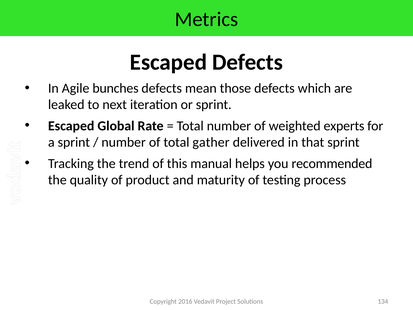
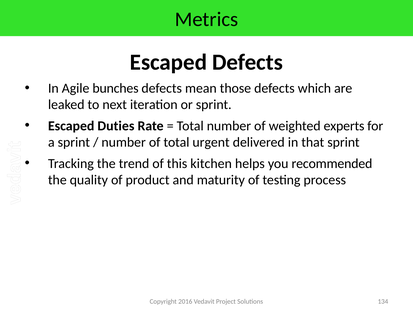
Global: Global -> Duties
gather: gather -> urgent
manual: manual -> kitchen
